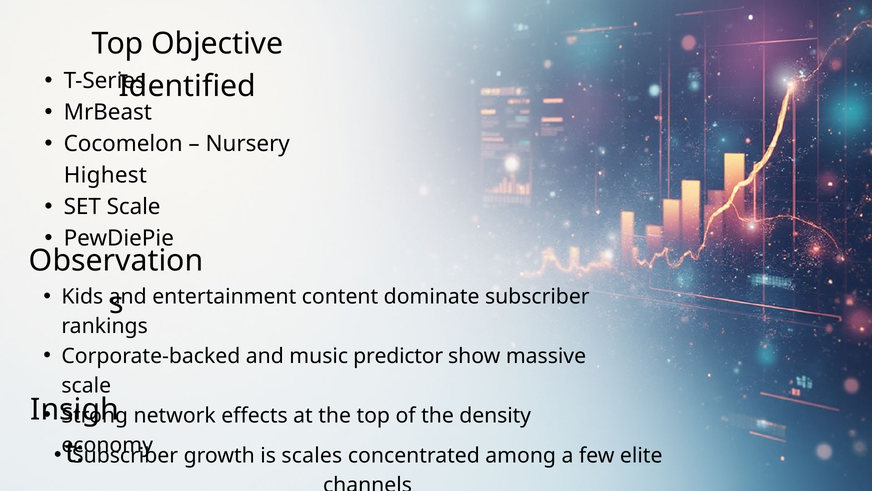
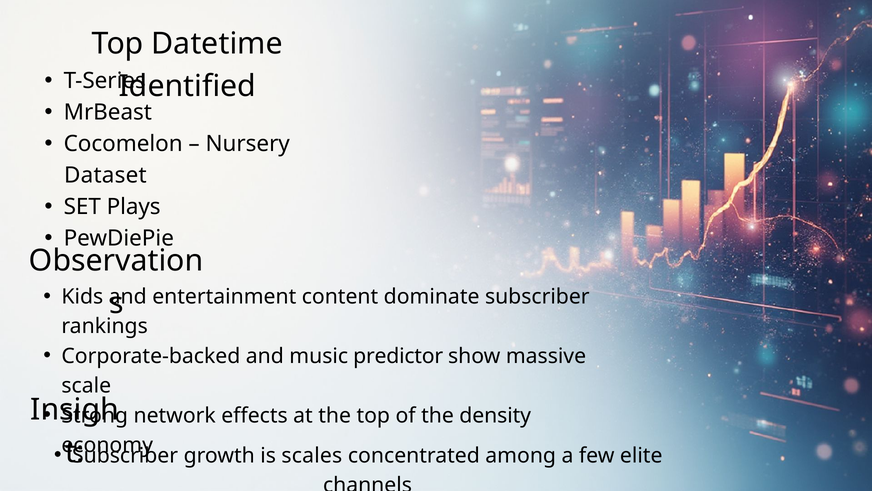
Objective: Objective -> Datetime
Highest: Highest -> Dataset
SET Scale: Scale -> Plays
